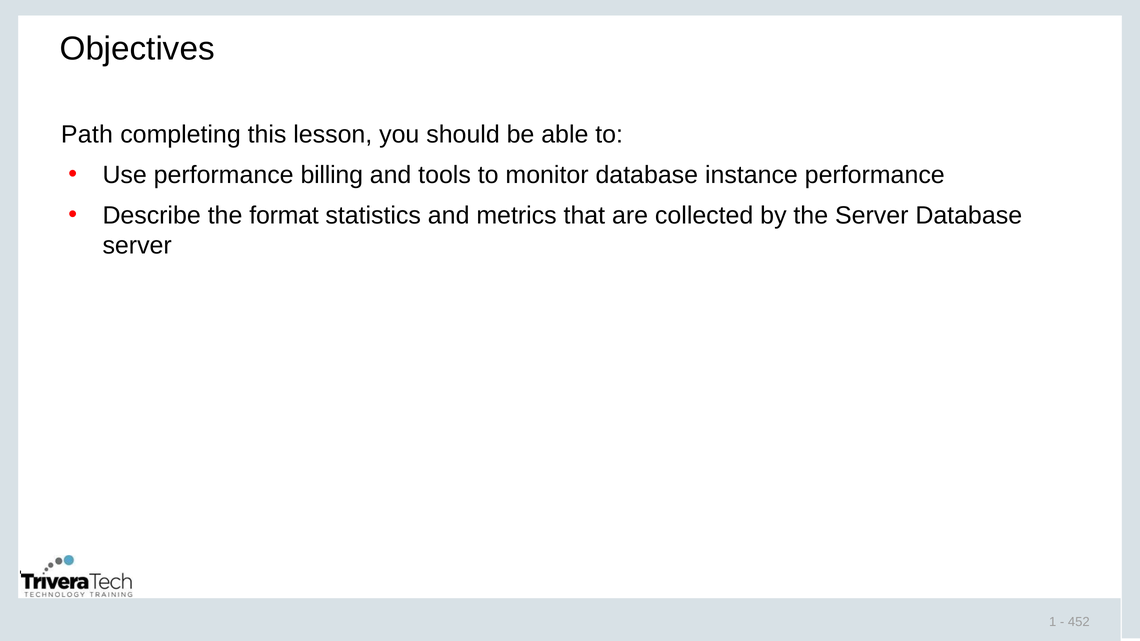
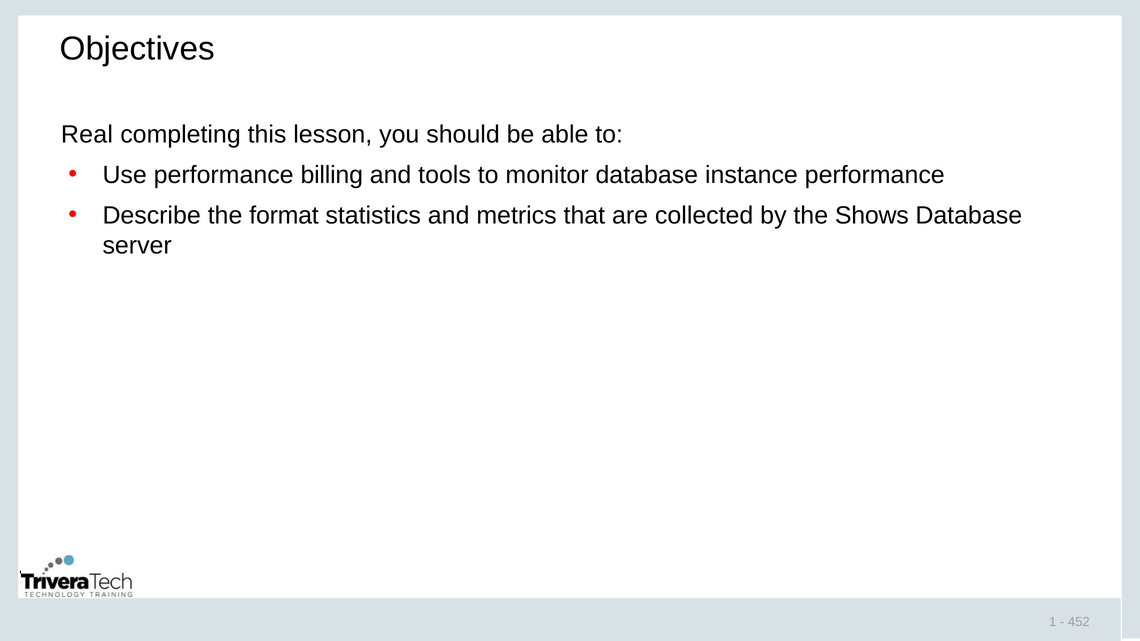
Path: Path -> Real
the Server: Server -> Shows
